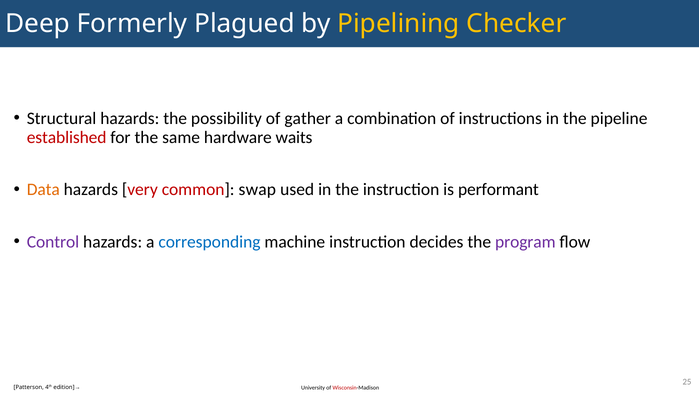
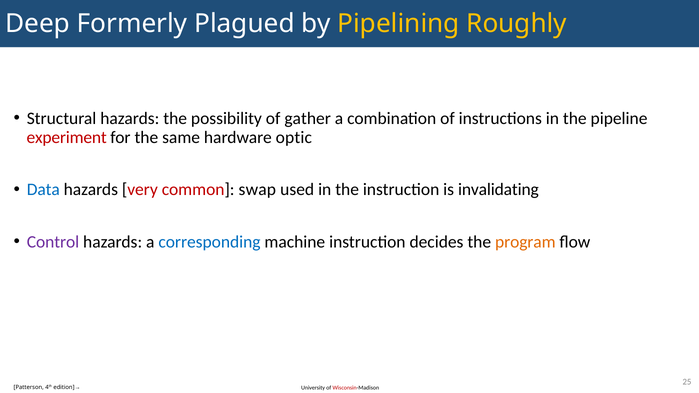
Checker: Checker -> Roughly
established: established -> experiment
waits: waits -> optic
Data colour: orange -> blue
performant: performant -> invalidating
program colour: purple -> orange
